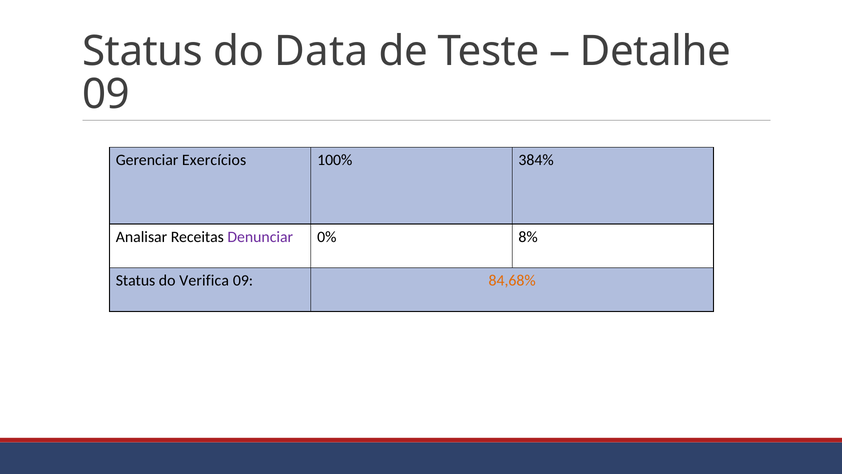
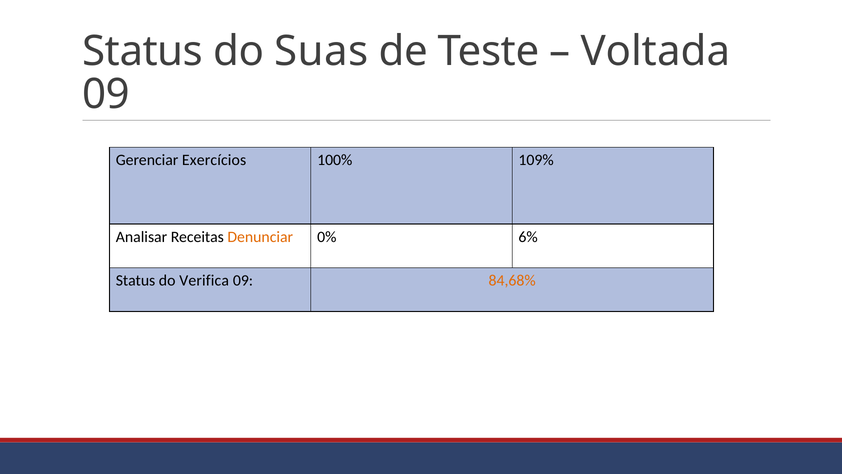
Data: Data -> Suas
Detalhe: Detalhe -> Voltada
384%: 384% -> 109%
Denunciar colour: purple -> orange
8%: 8% -> 6%
